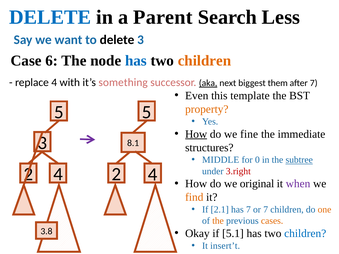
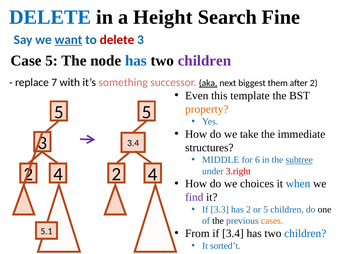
Parent: Parent -> Height
Less: Less -> Fine
want underline: none -> present
delete at (117, 40) colour: black -> red
Case 6: 6 -> 5
children at (204, 61) colour: orange -> purple
replace 4: 4 -> 7
after 7: 7 -> 2
How at (196, 134) underline: present -> none
fine: fine -> take
8.1 at (133, 143): 8.1 -> 3.4
0: 0 -> 6
original: original -> choices
when colour: purple -> blue
find colour: orange -> purple
2.1: 2.1 -> 3.3
has 7: 7 -> 2
or 7: 7 -> 5
one colour: orange -> black
the at (218, 221) colour: orange -> black
3.8: 3.8 -> 5.1
Okay: Okay -> From
if 5.1: 5.1 -> 3.4
insert’t: insert’t -> sorted’t
